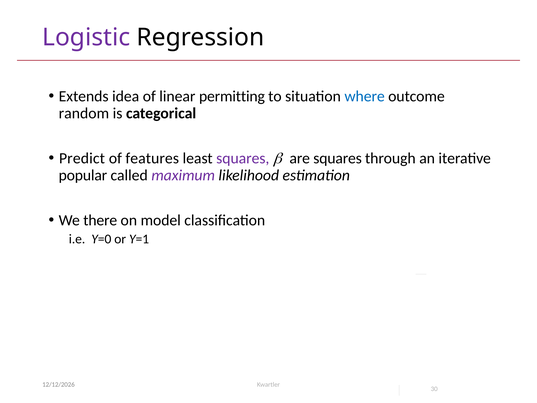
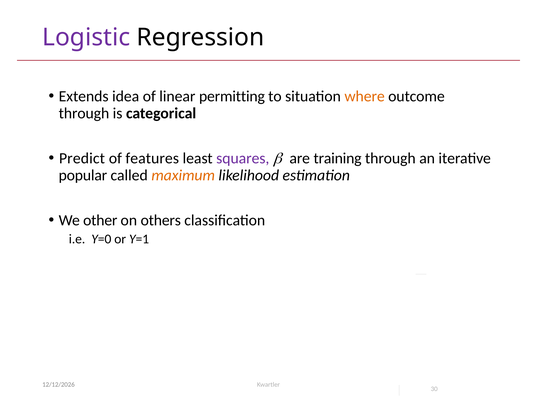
where colour: blue -> orange
random at (84, 113): random -> through
are squares: squares -> training
maximum colour: purple -> orange
there: there -> other
model: model -> others
